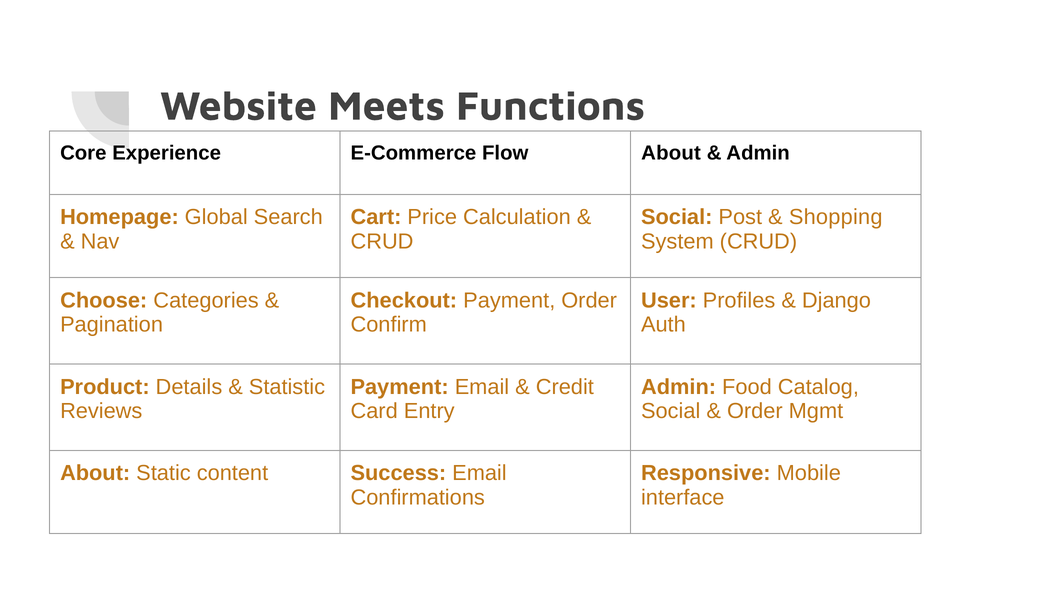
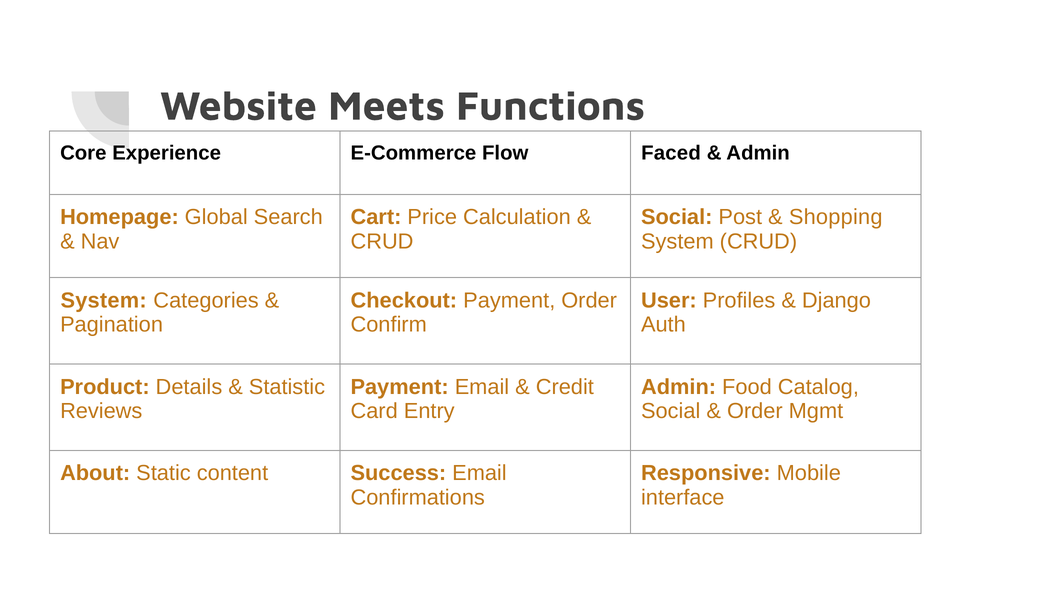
Flow About: About -> Faced
Choose at (104, 300): Choose -> System
